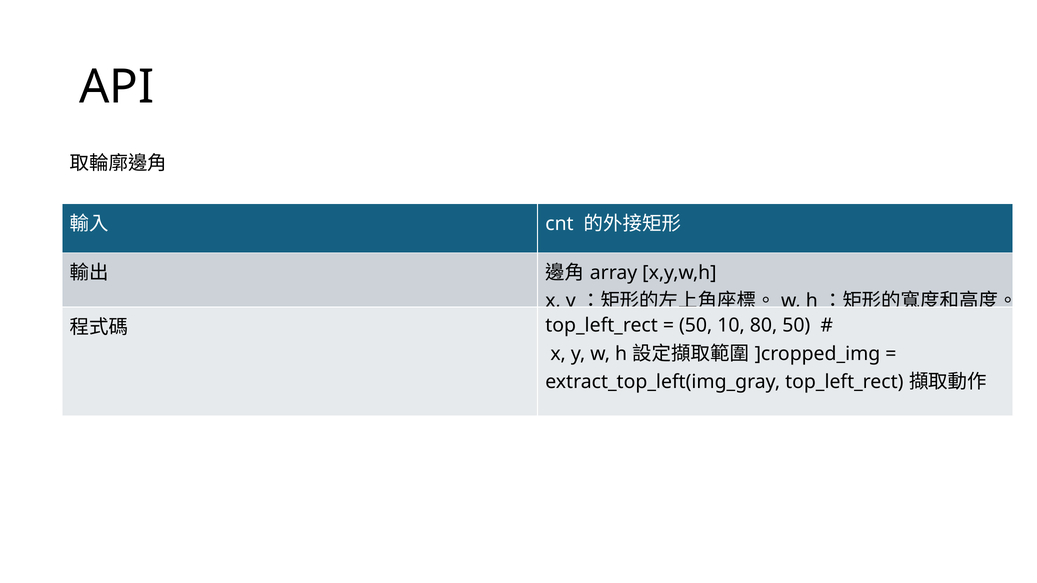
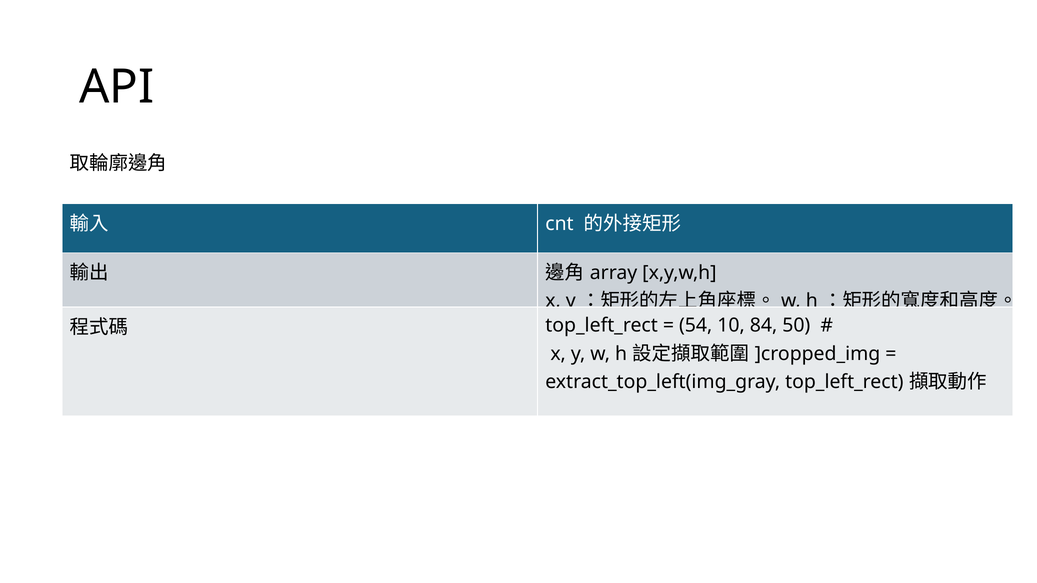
50 at (696, 326): 50 -> 54
80: 80 -> 84
